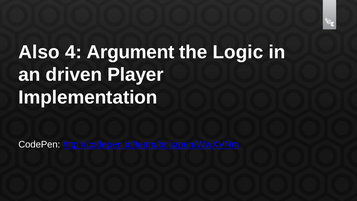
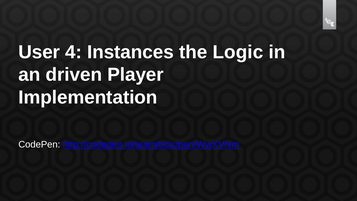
Also: Also -> User
Argument: Argument -> Instances
